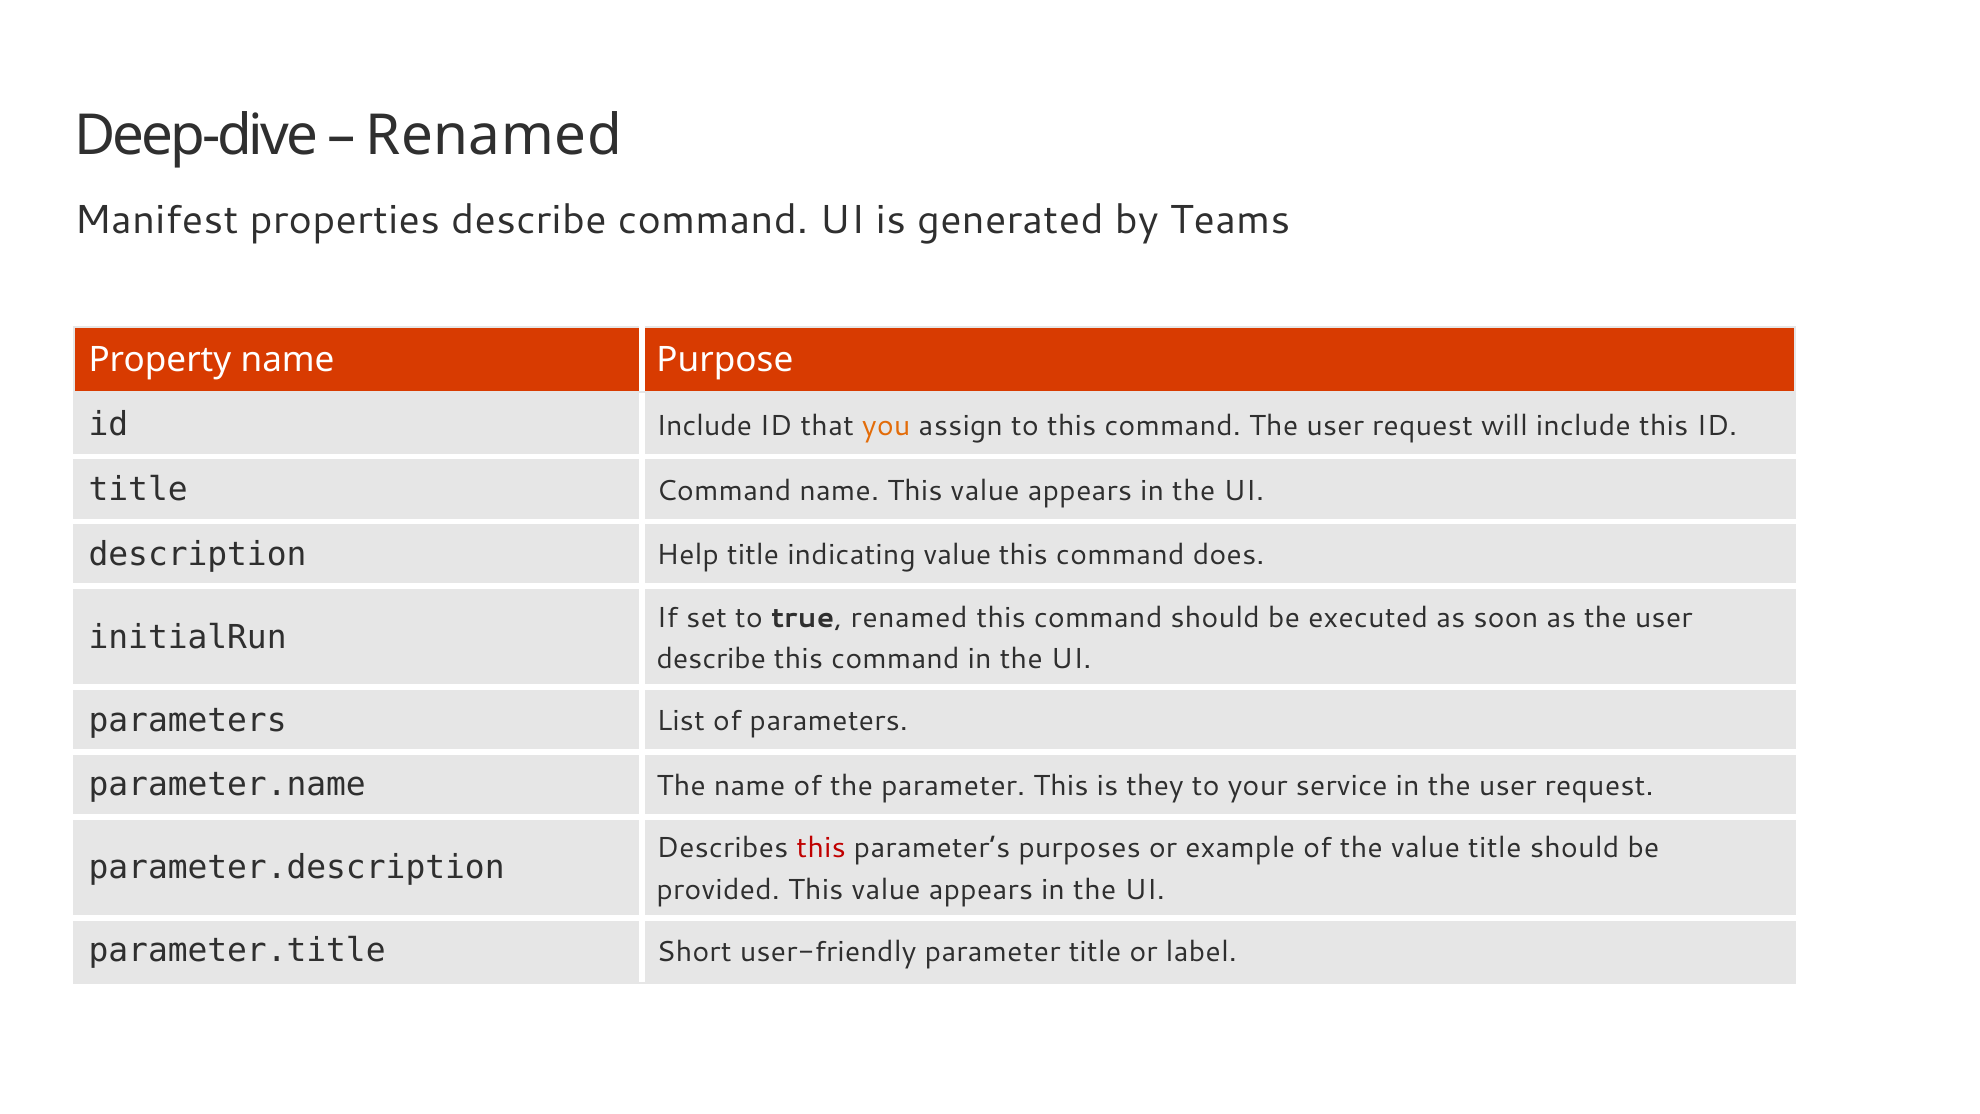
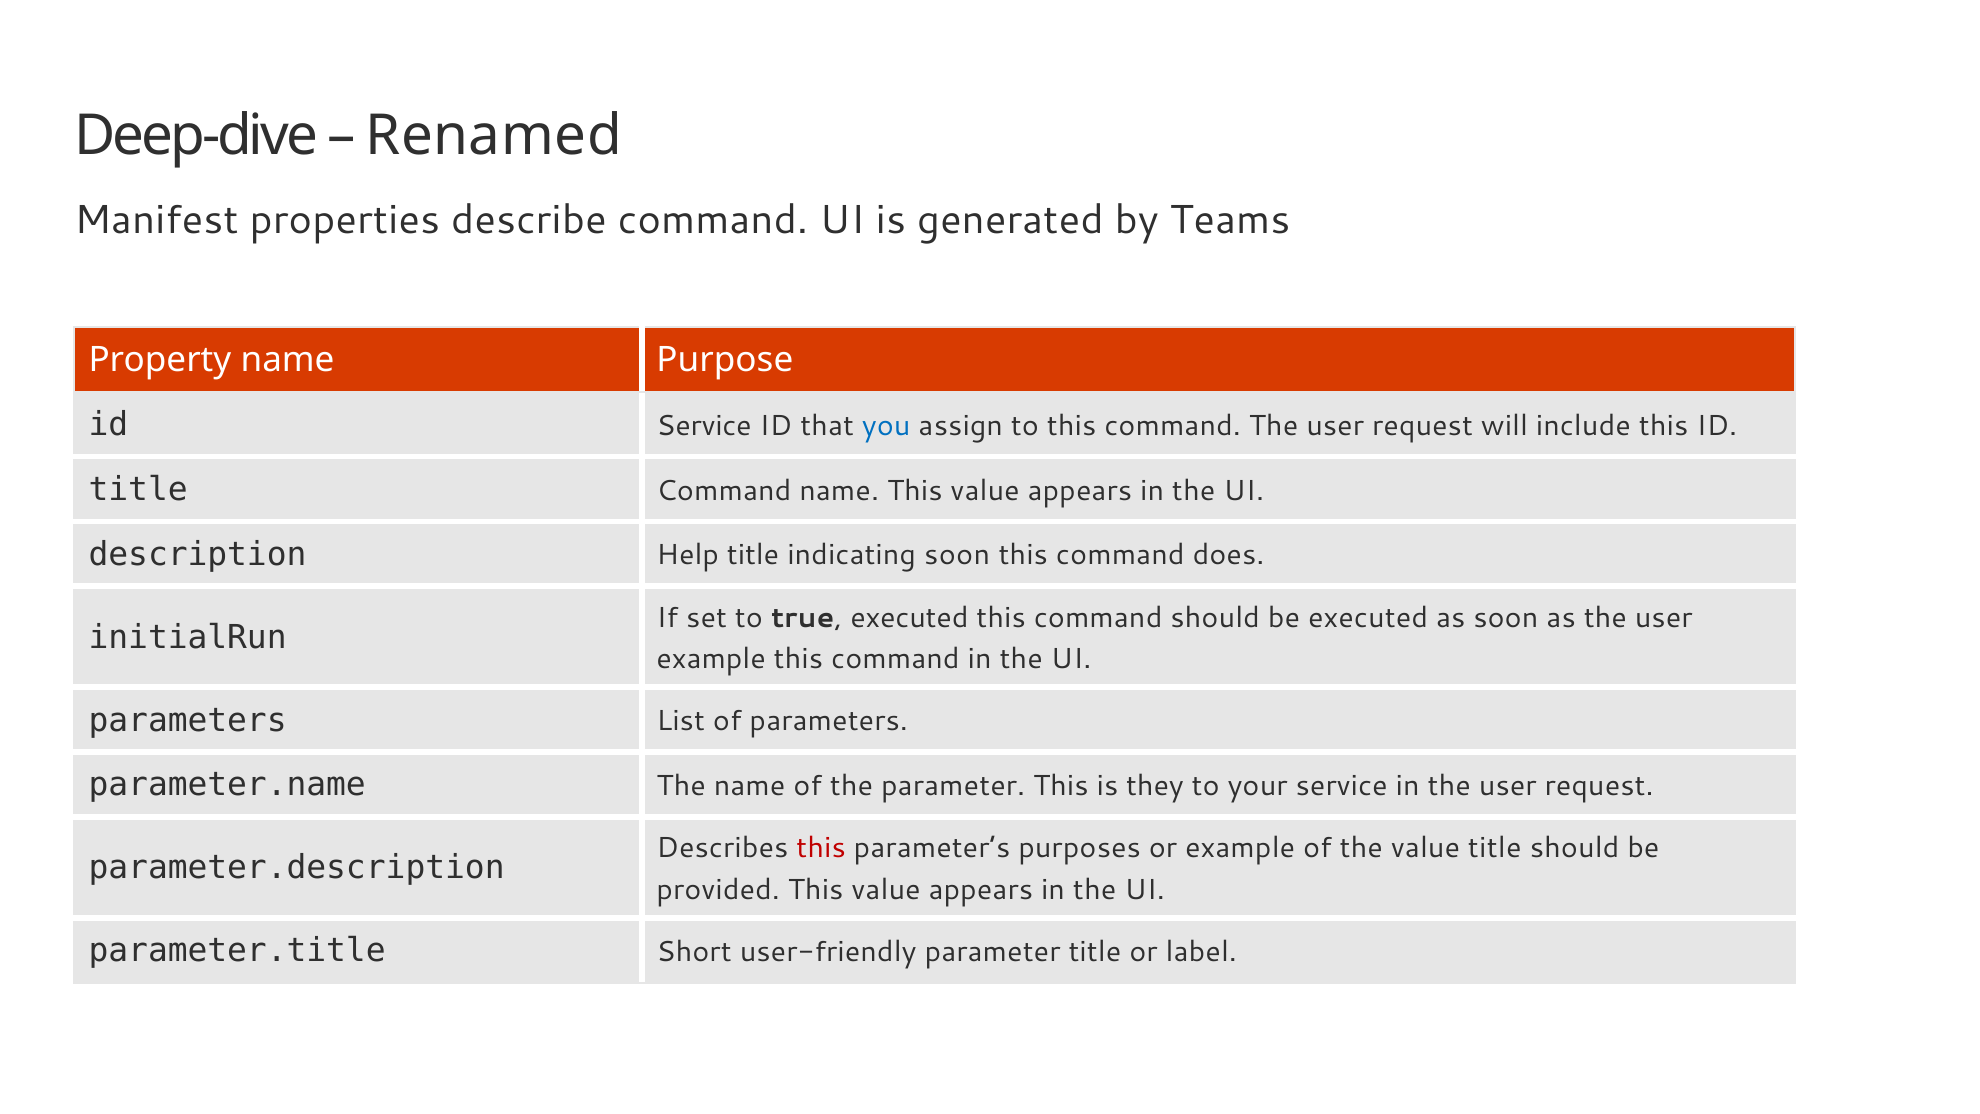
id Include: Include -> Service
you colour: orange -> blue
indicating value: value -> soon
true renamed: renamed -> executed
describe at (711, 659): describe -> example
